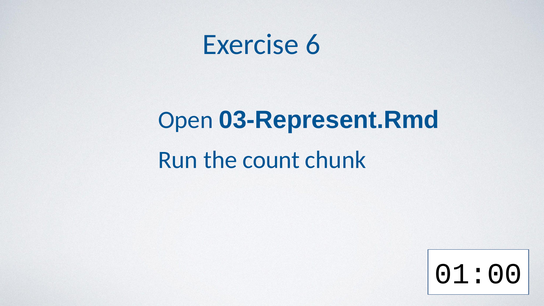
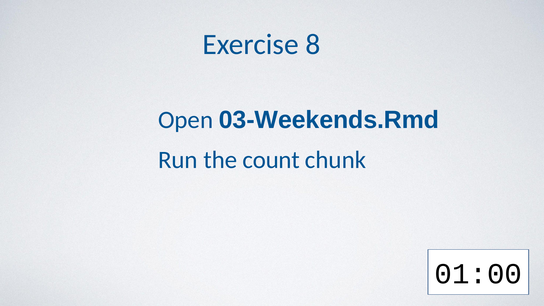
6: 6 -> 8
03-Represent.Rmd: 03-Represent.Rmd -> 03-Weekends.Rmd
